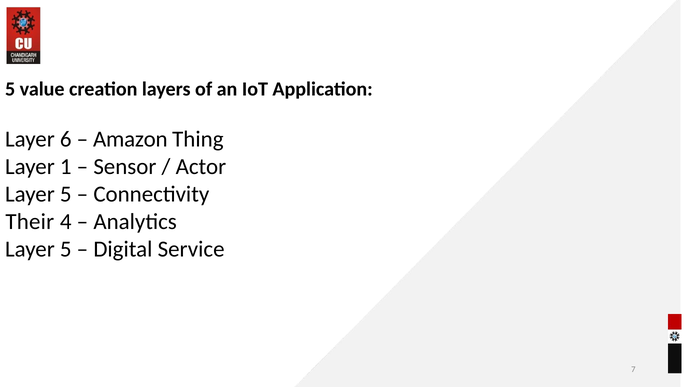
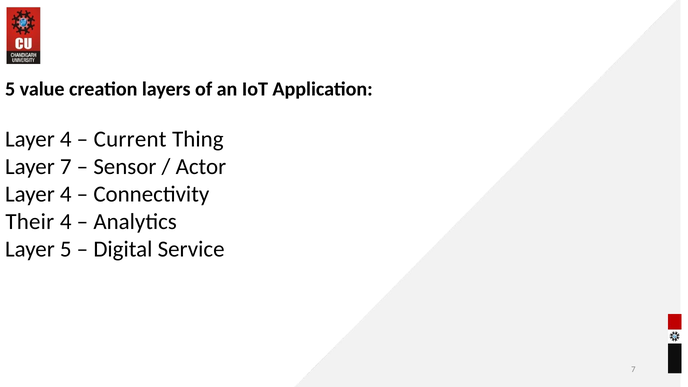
6 at (66, 139): 6 -> 4
Amazon: Amazon -> Current
Layer 1: 1 -> 7
5 at (66, 194): 5 -> 4
